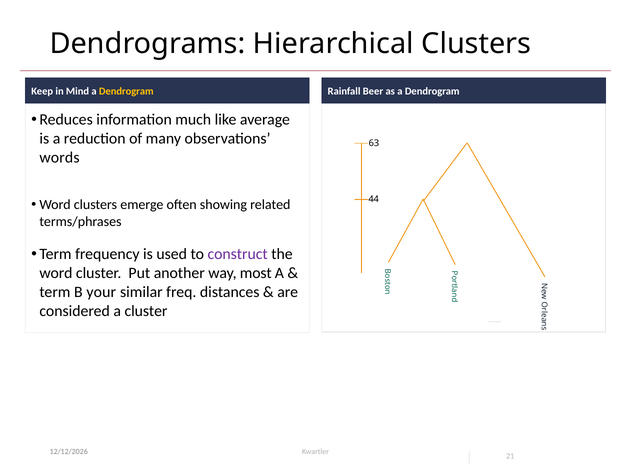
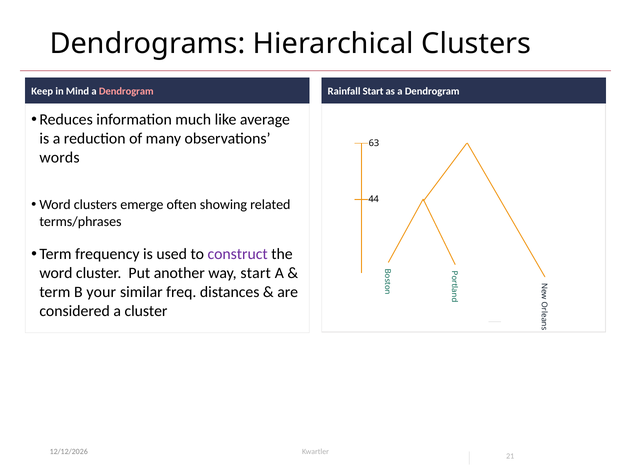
Dendrogram at (126, 91) colour: yellow -> pink
Rainfall Beer: Beer -> Start
way most: most -> start
